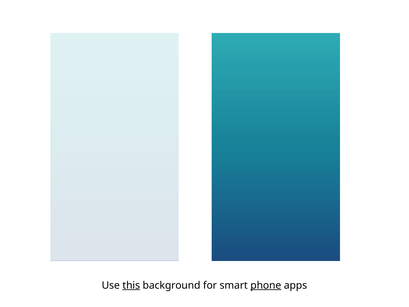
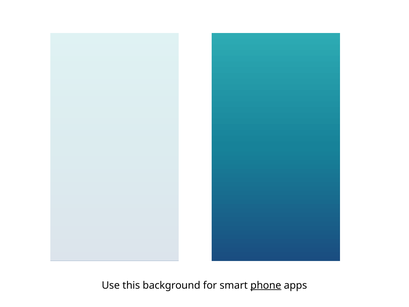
this underline: present -> none
